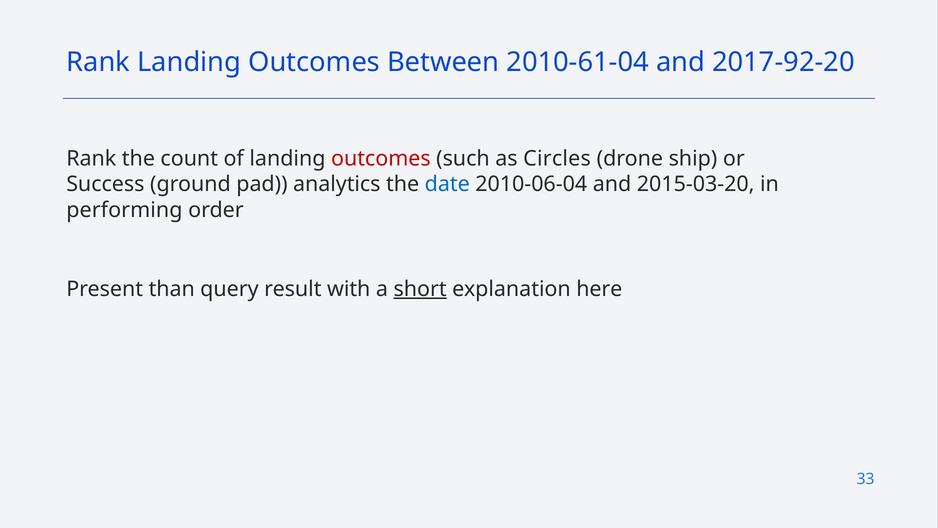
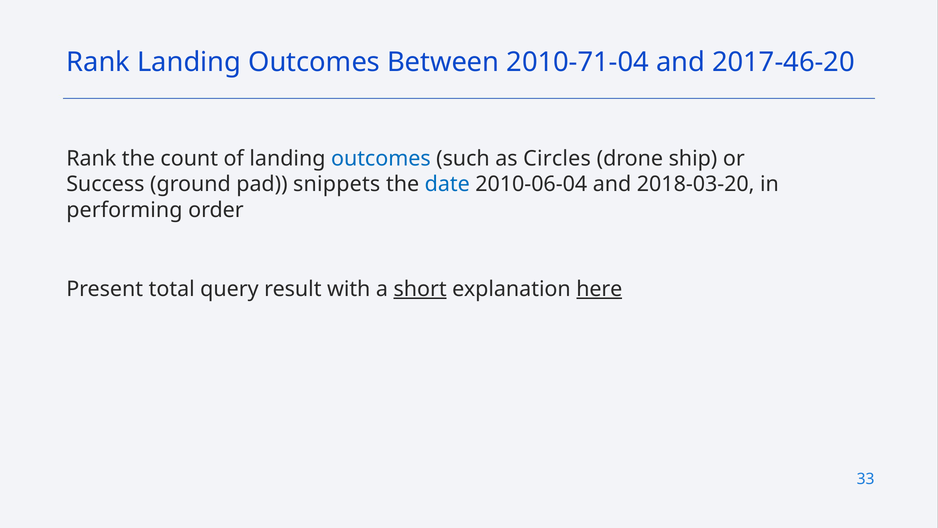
2010-61-04: 2010-61-04 -> 2010-71-04
2017-92-20: 2017-92-20 -> 2017-46-20
outcomes at (381, 158) colour: red -> blue
analytics: analytics -> snippets
2015-03-20: 2015-03-20 -> 2018-03-20
than: than -> total
here underline: none -> present
